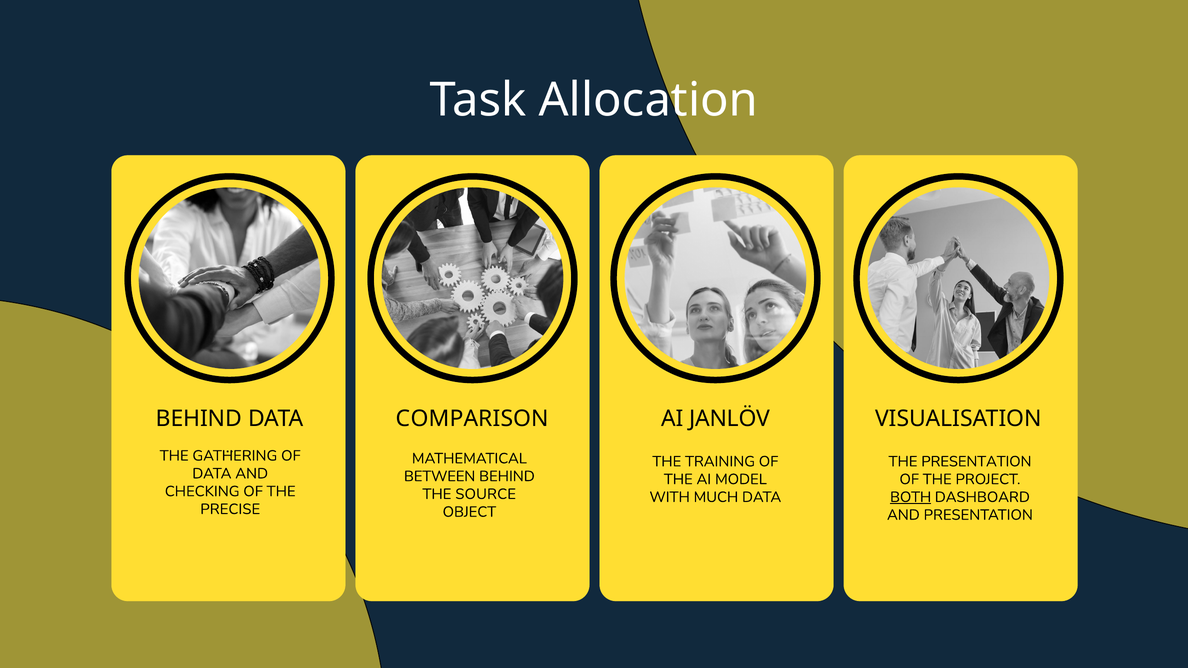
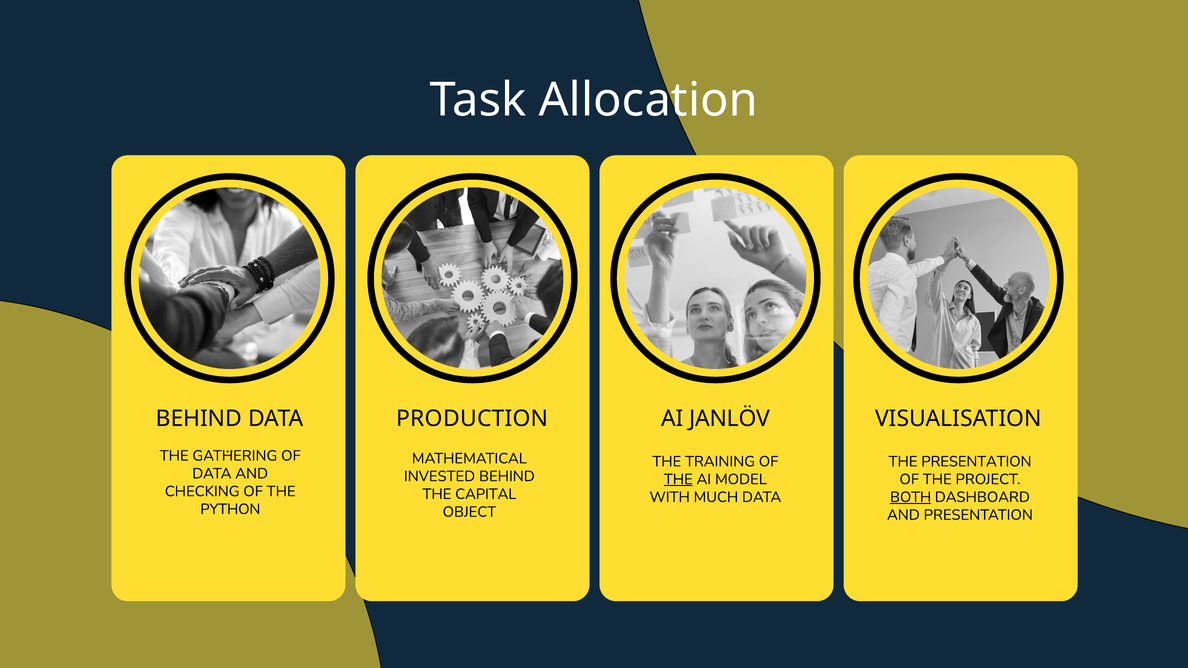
COMPARISON: COMPARISON -> PRODUCTION
BETWEEN: BETWEEN -> INVESTED
THE at (678, 479) underline: none -> present
SOURCE: SOURCE -> CAPITAL
PRECISE: PRECISE -> PYTHON
